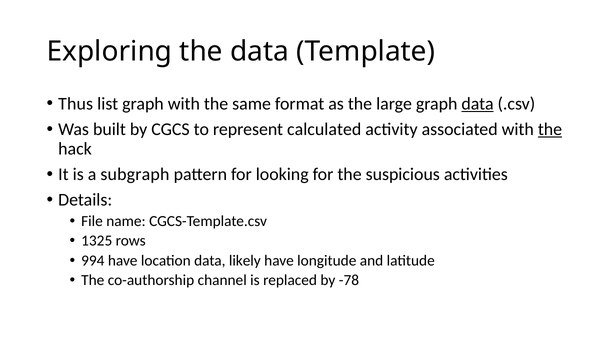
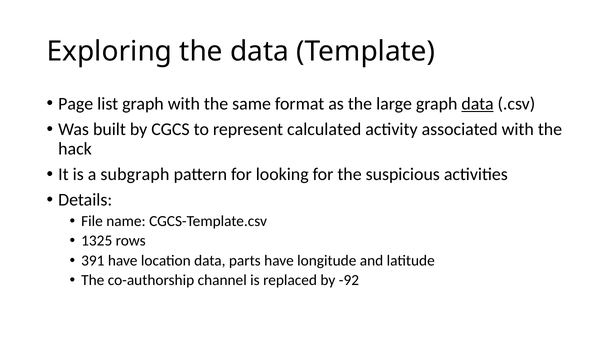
Thus: Thus -> Page
the at (550, 129) underline: present -> none
994: 994 -> 391
likely: likely -> parts
-78: -78 -> -92
